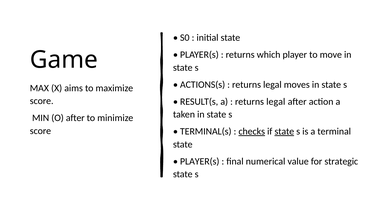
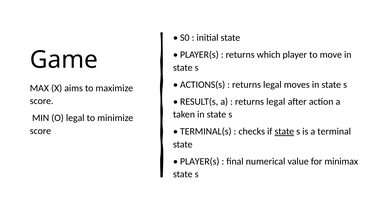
O after: after -> legal
checks underline: present -> none
strategic: strategic -> minimax
